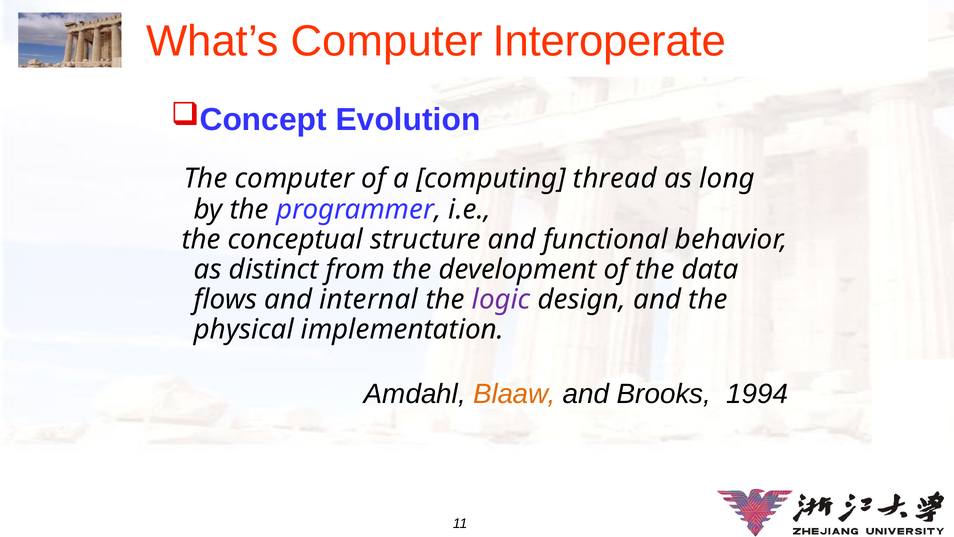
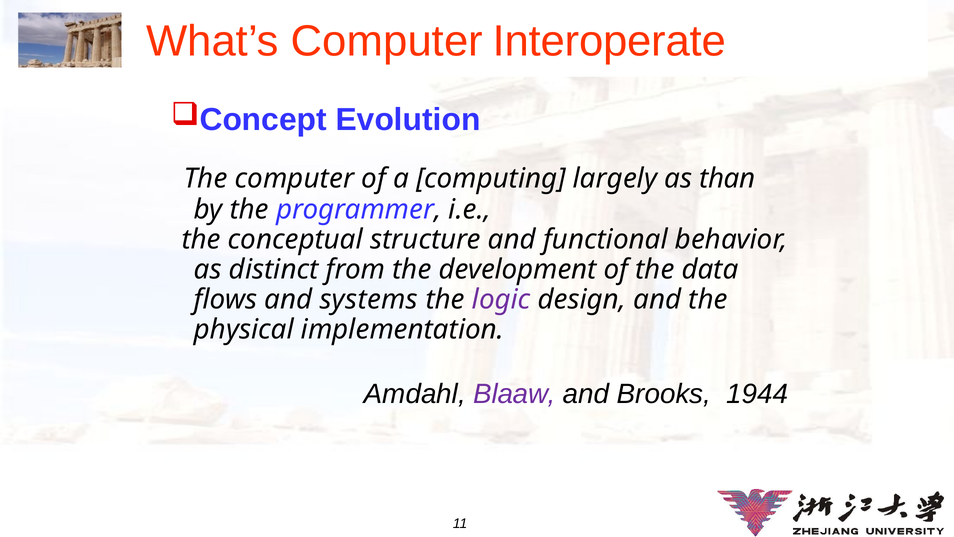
thread: thread -> largely
long: long -> than
internal: internal -> systems
Blaaw colour: orange -> purple
1994: 1994 -> 1944
